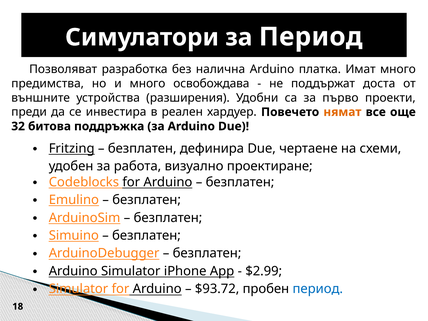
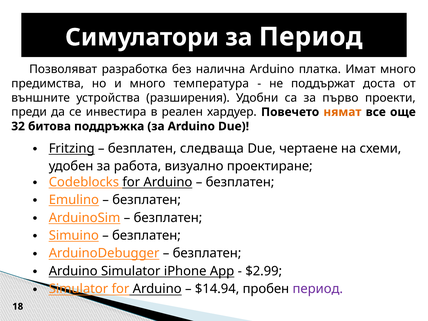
освобождава: освобождава -> температура
дефинира: дефинира -> следваща
$93.72: $93.72 -> $14.94
период at (318, 289) colour: blue -> purple
